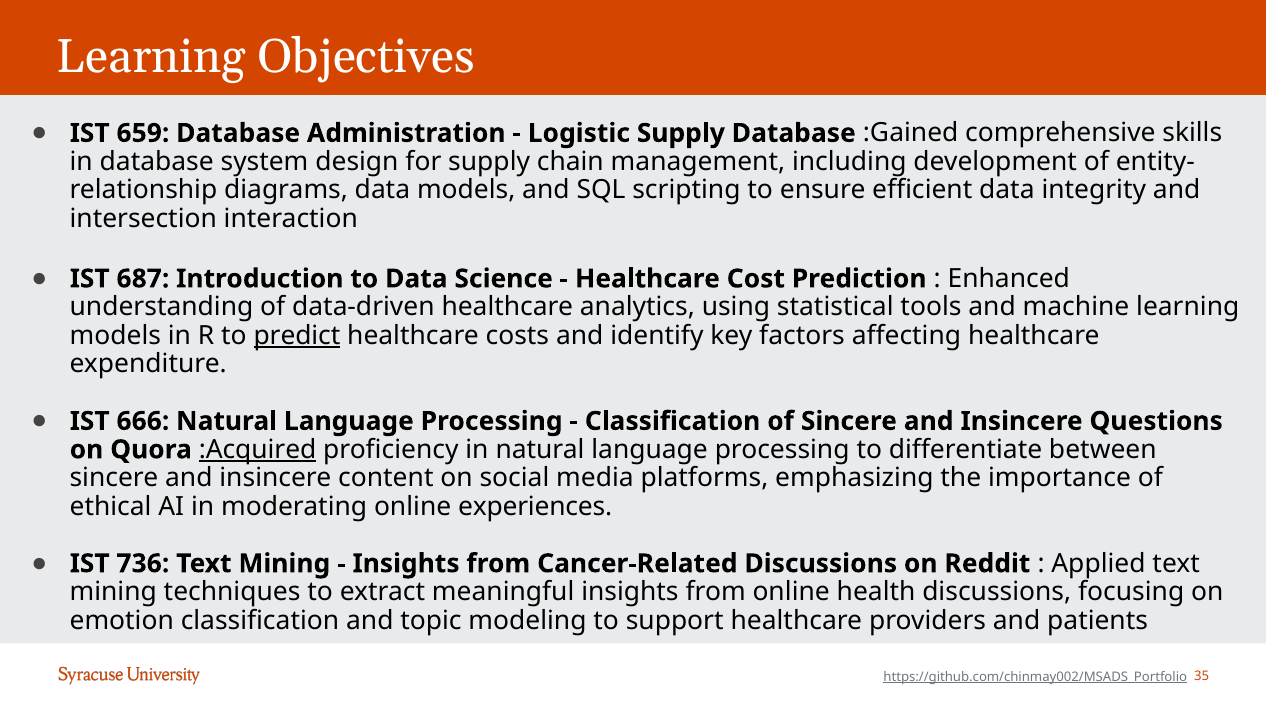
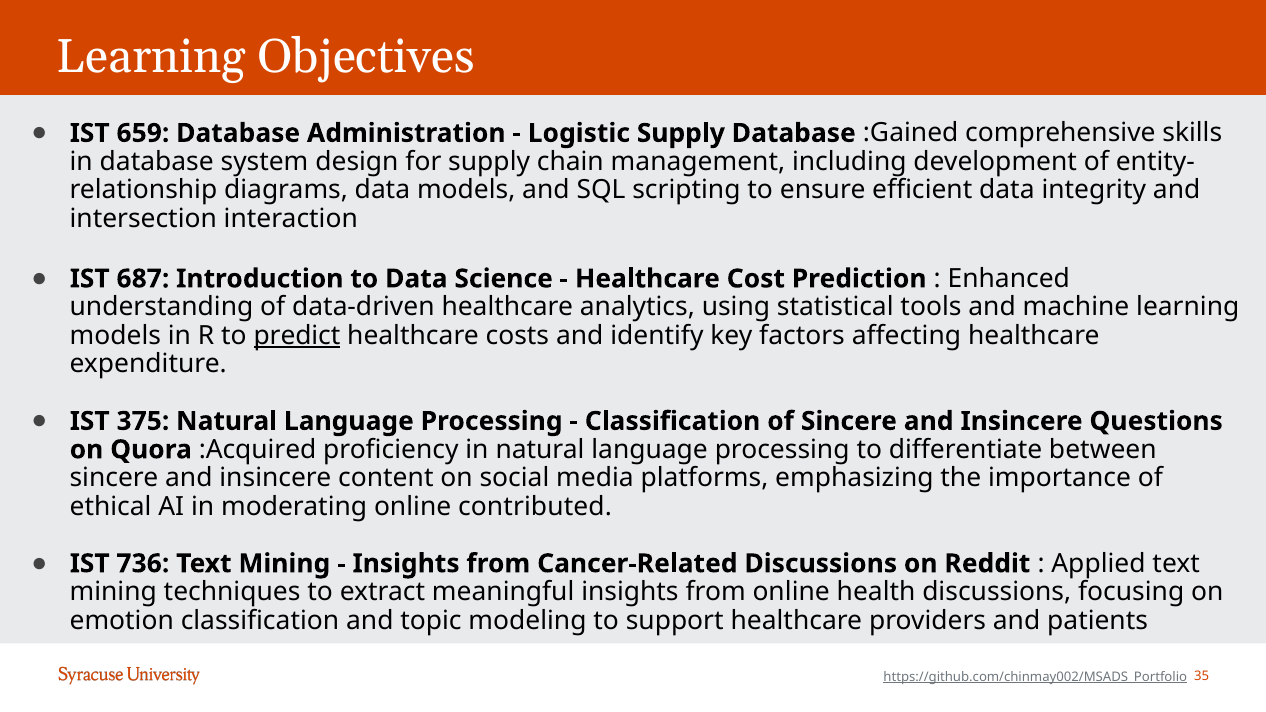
666: 666 -> 375
:Acquired underline: present -> none
experiences: experiences -> contributed
